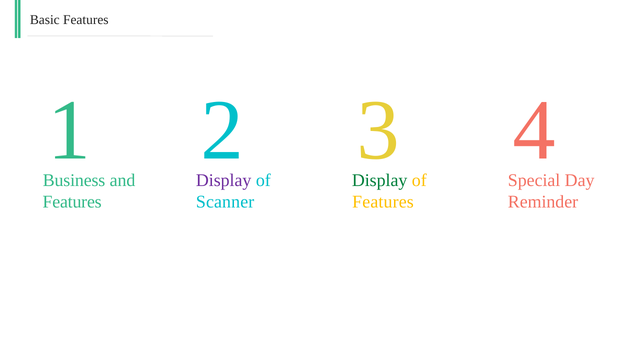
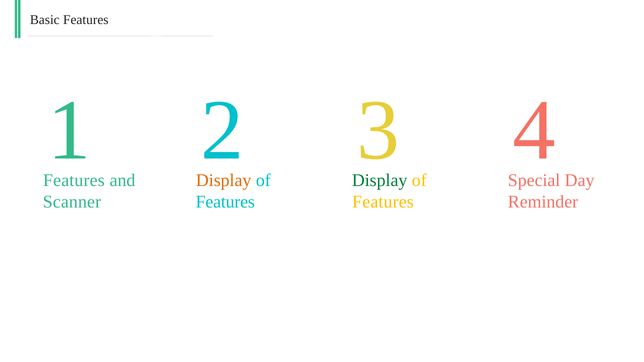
Business at (74, 180): Business -> Features
Display at (224, 180) colour: purple -> orange
Features at (72, 202): Features -> Scanner
Scanner at (225, 202): Scanner -> Features
